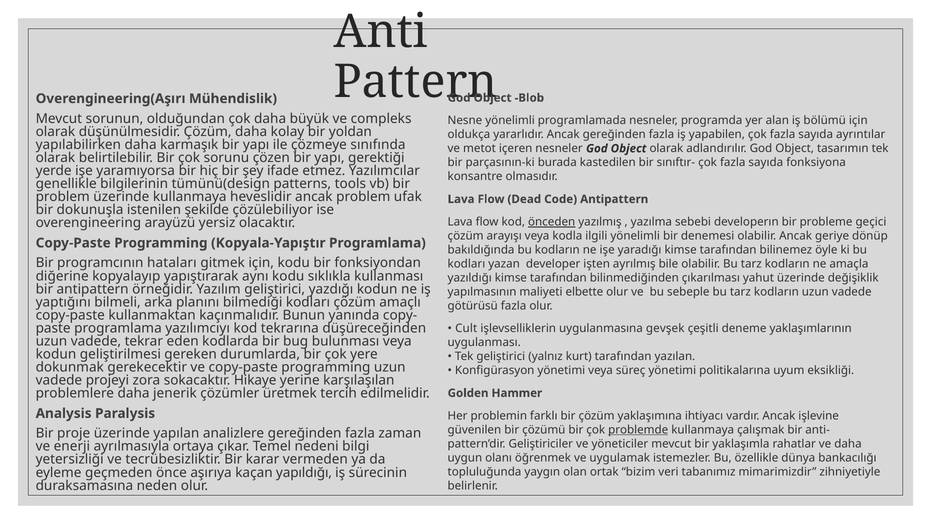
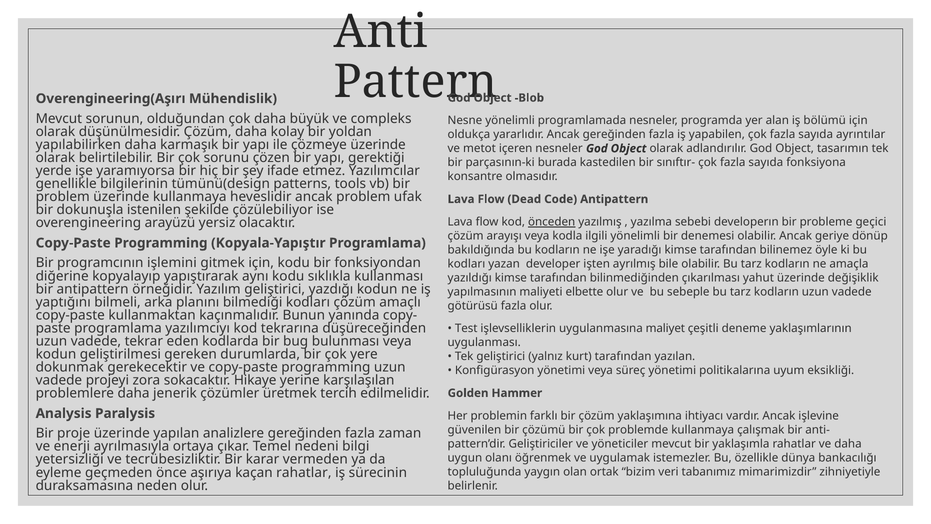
çözmeye sınıfında: sınıfında -> üzerinde
hataları: hataları -> işlemini
Cult: Cult -> Test
gevşek: gevşek -> maliyet
problemde underline: present -> none
kaçan yapıldığı: yapıldığı -> rahatlar
